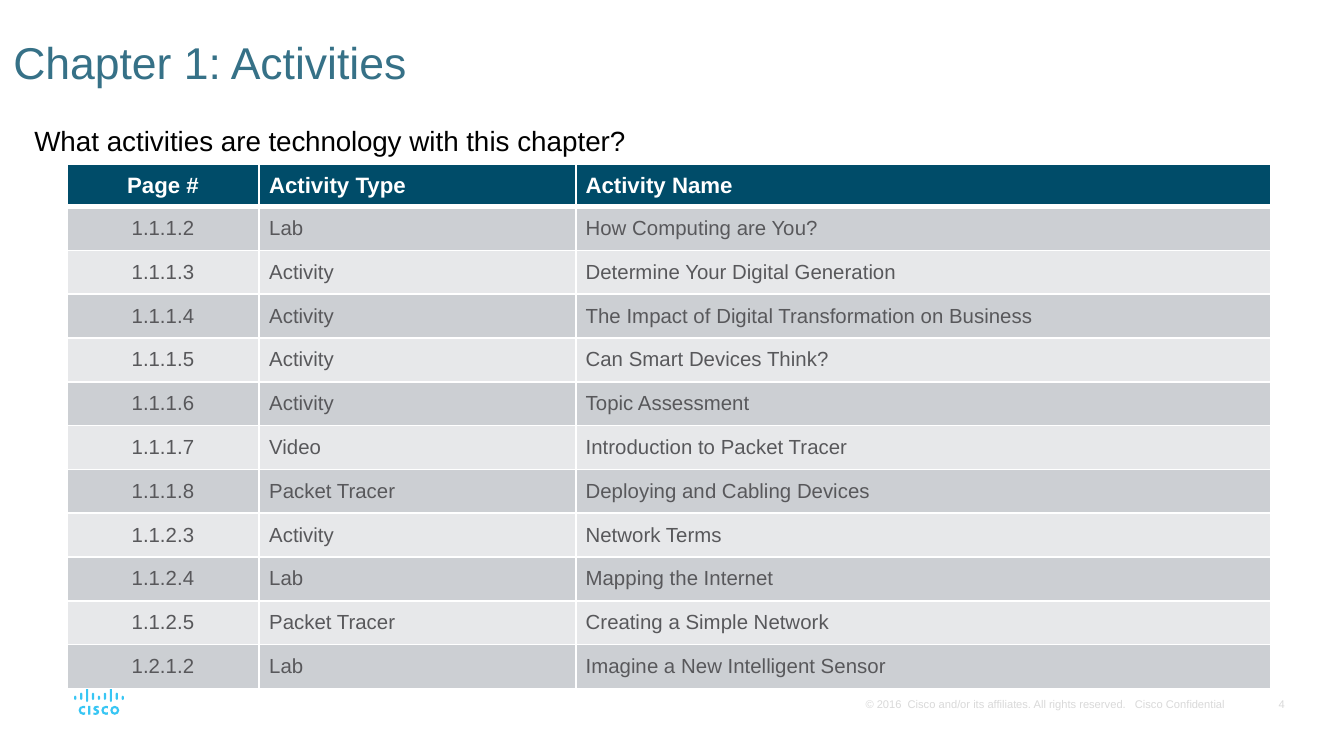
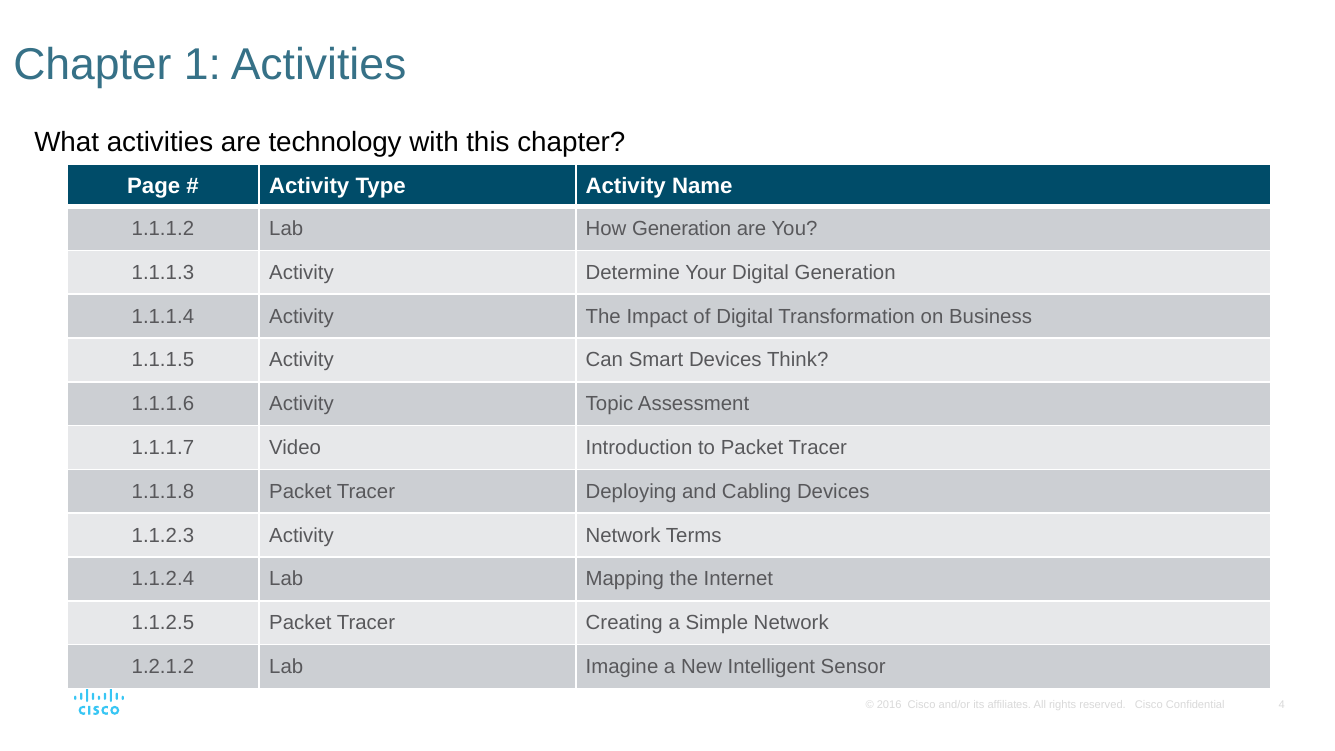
How Computing: Computing -> Generation
